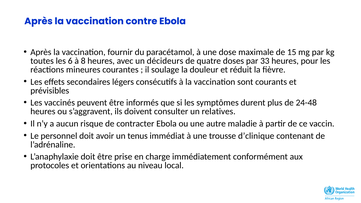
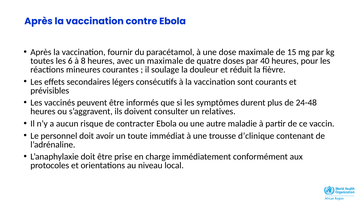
un décideurs: décideurs -> maximale
33: 33 -> 40
tenus: tenus -> toute
